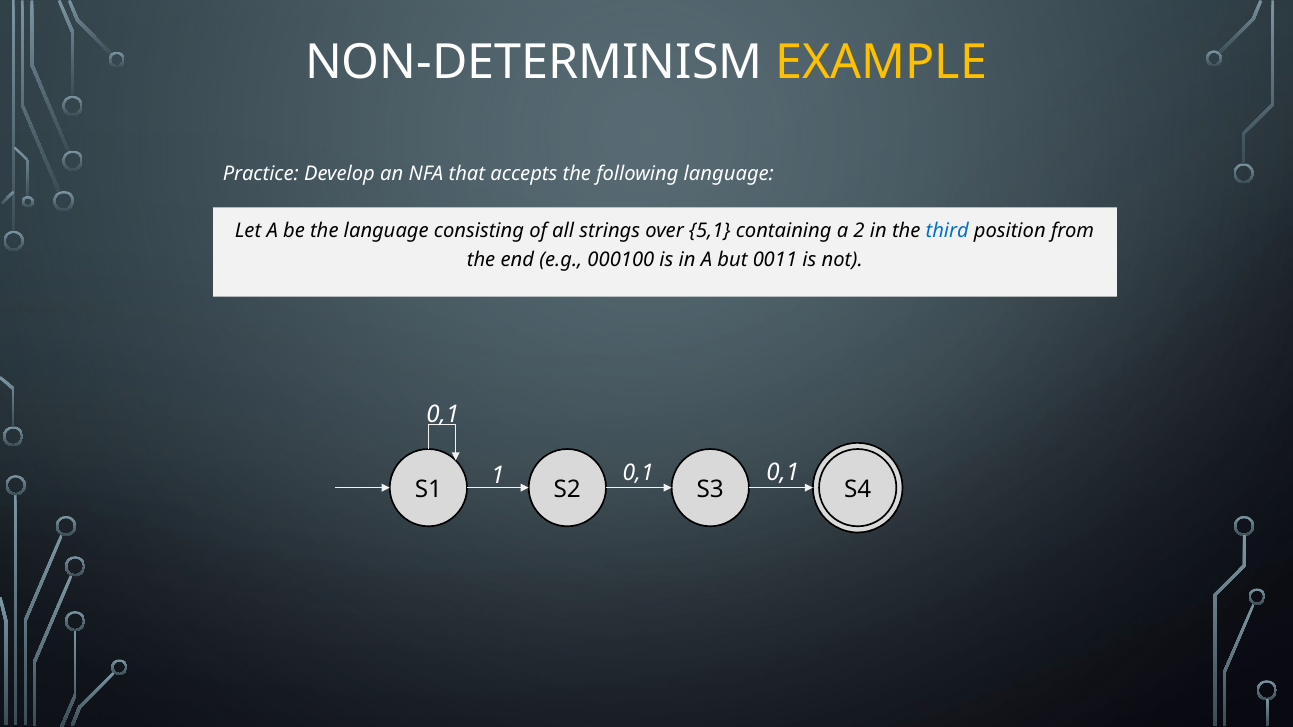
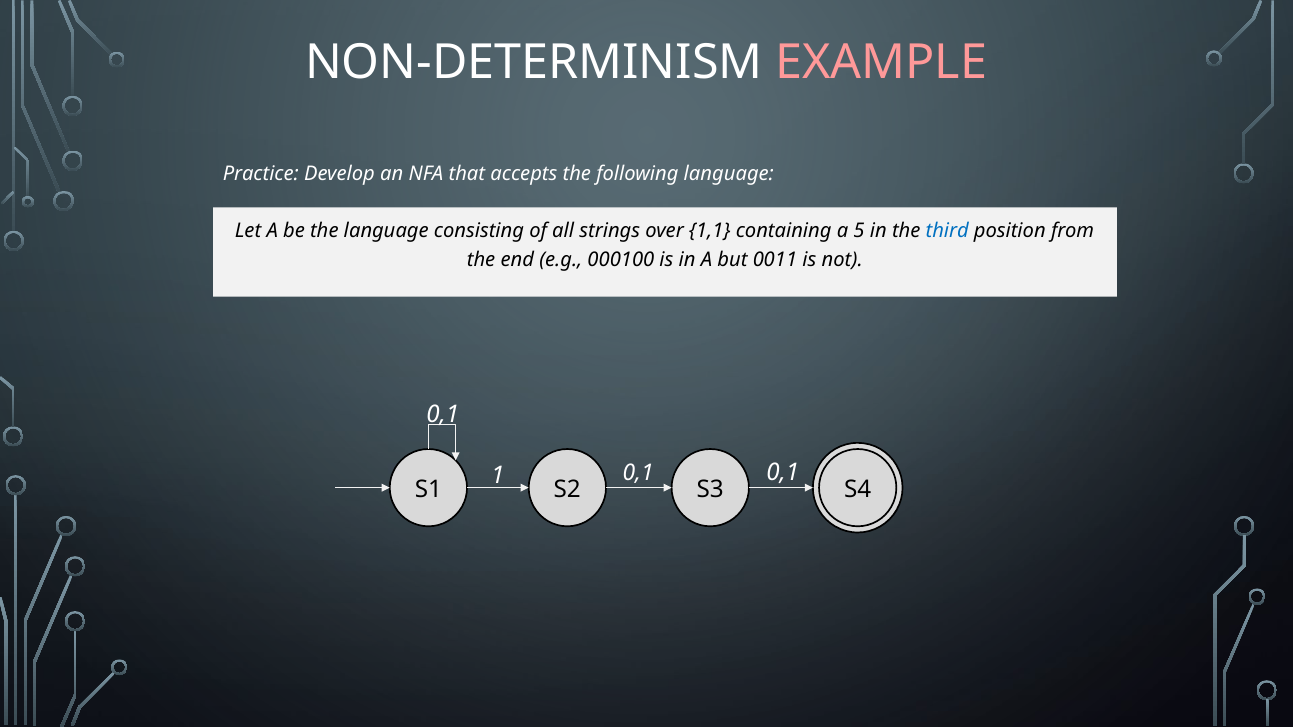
EXAMPLE colour: yellow -> pink
5,1: 5,1 -> 1,1
2: 2 -> 5
